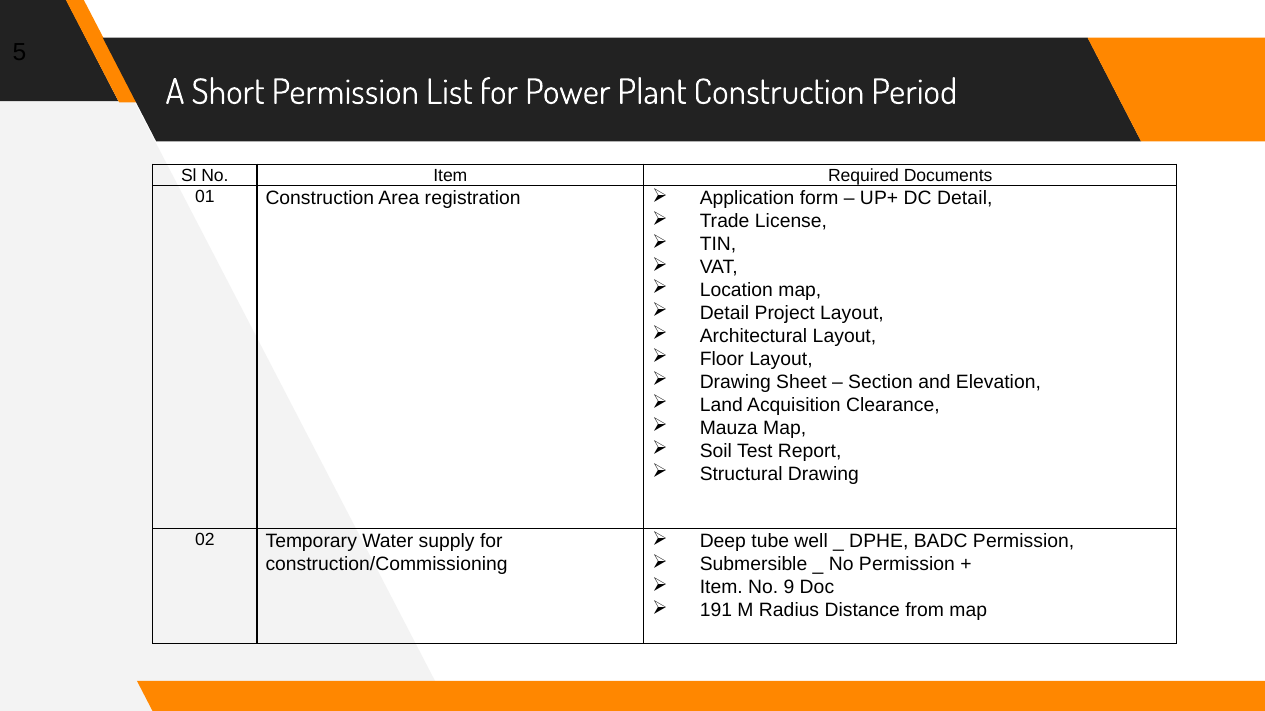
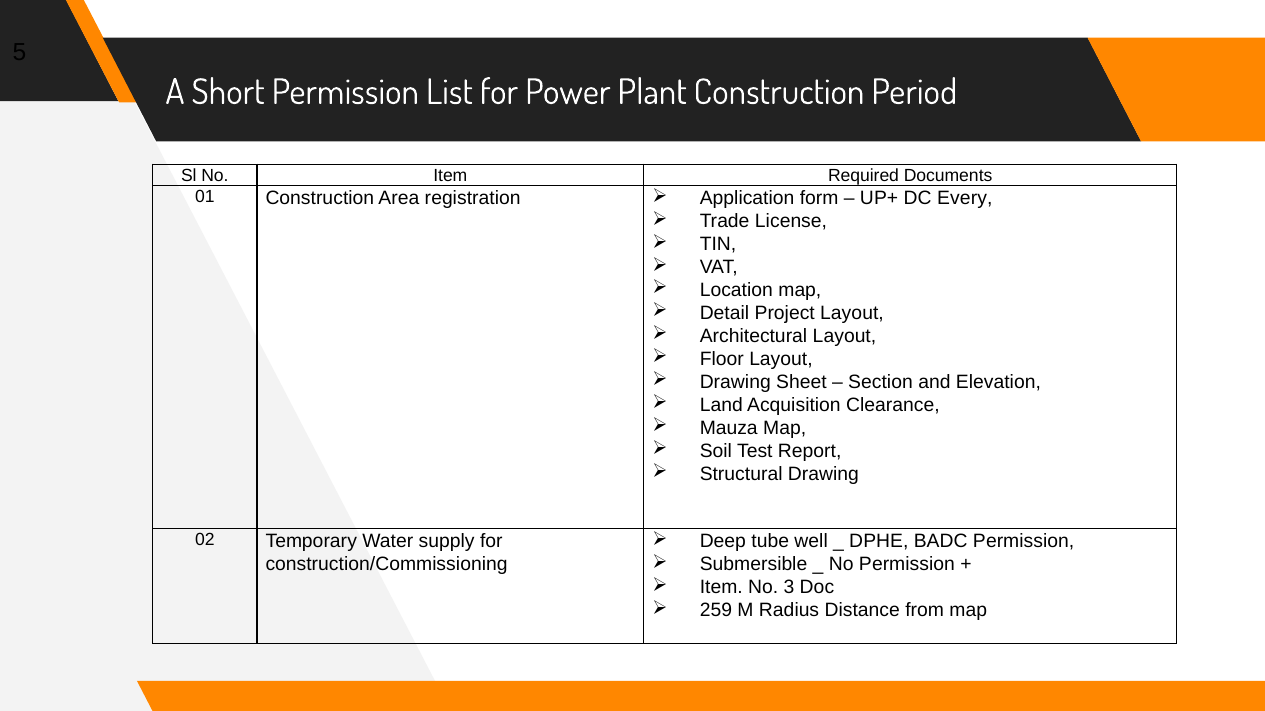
DC Detail: Detail -> Every
9: 9 -> 3
191: 191 -> 259
